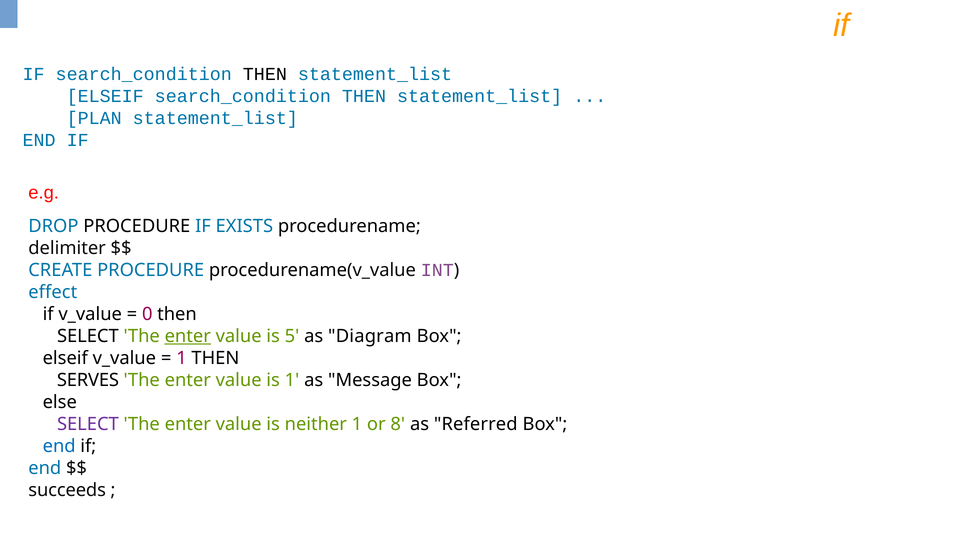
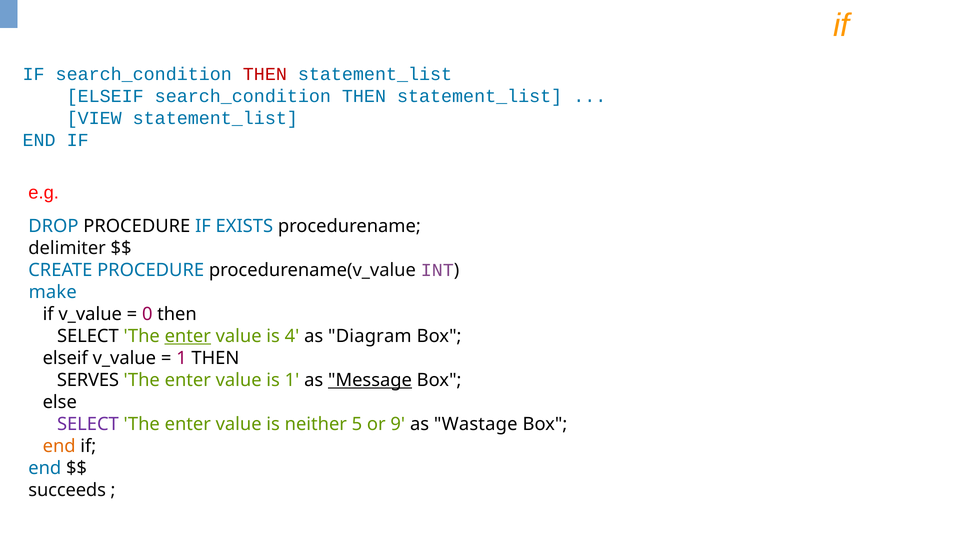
THEN at (265, 74) colour: black -> red
PLAN: PLAN -> VIEW
effect: effect -> make
5: 5 -> 4
Message underline: none -> present
neither 1: 1 -> 5
8: 8 -> 9
Referred: Referred -> Wastage
end at (59, 447) colour: blue -> orange
